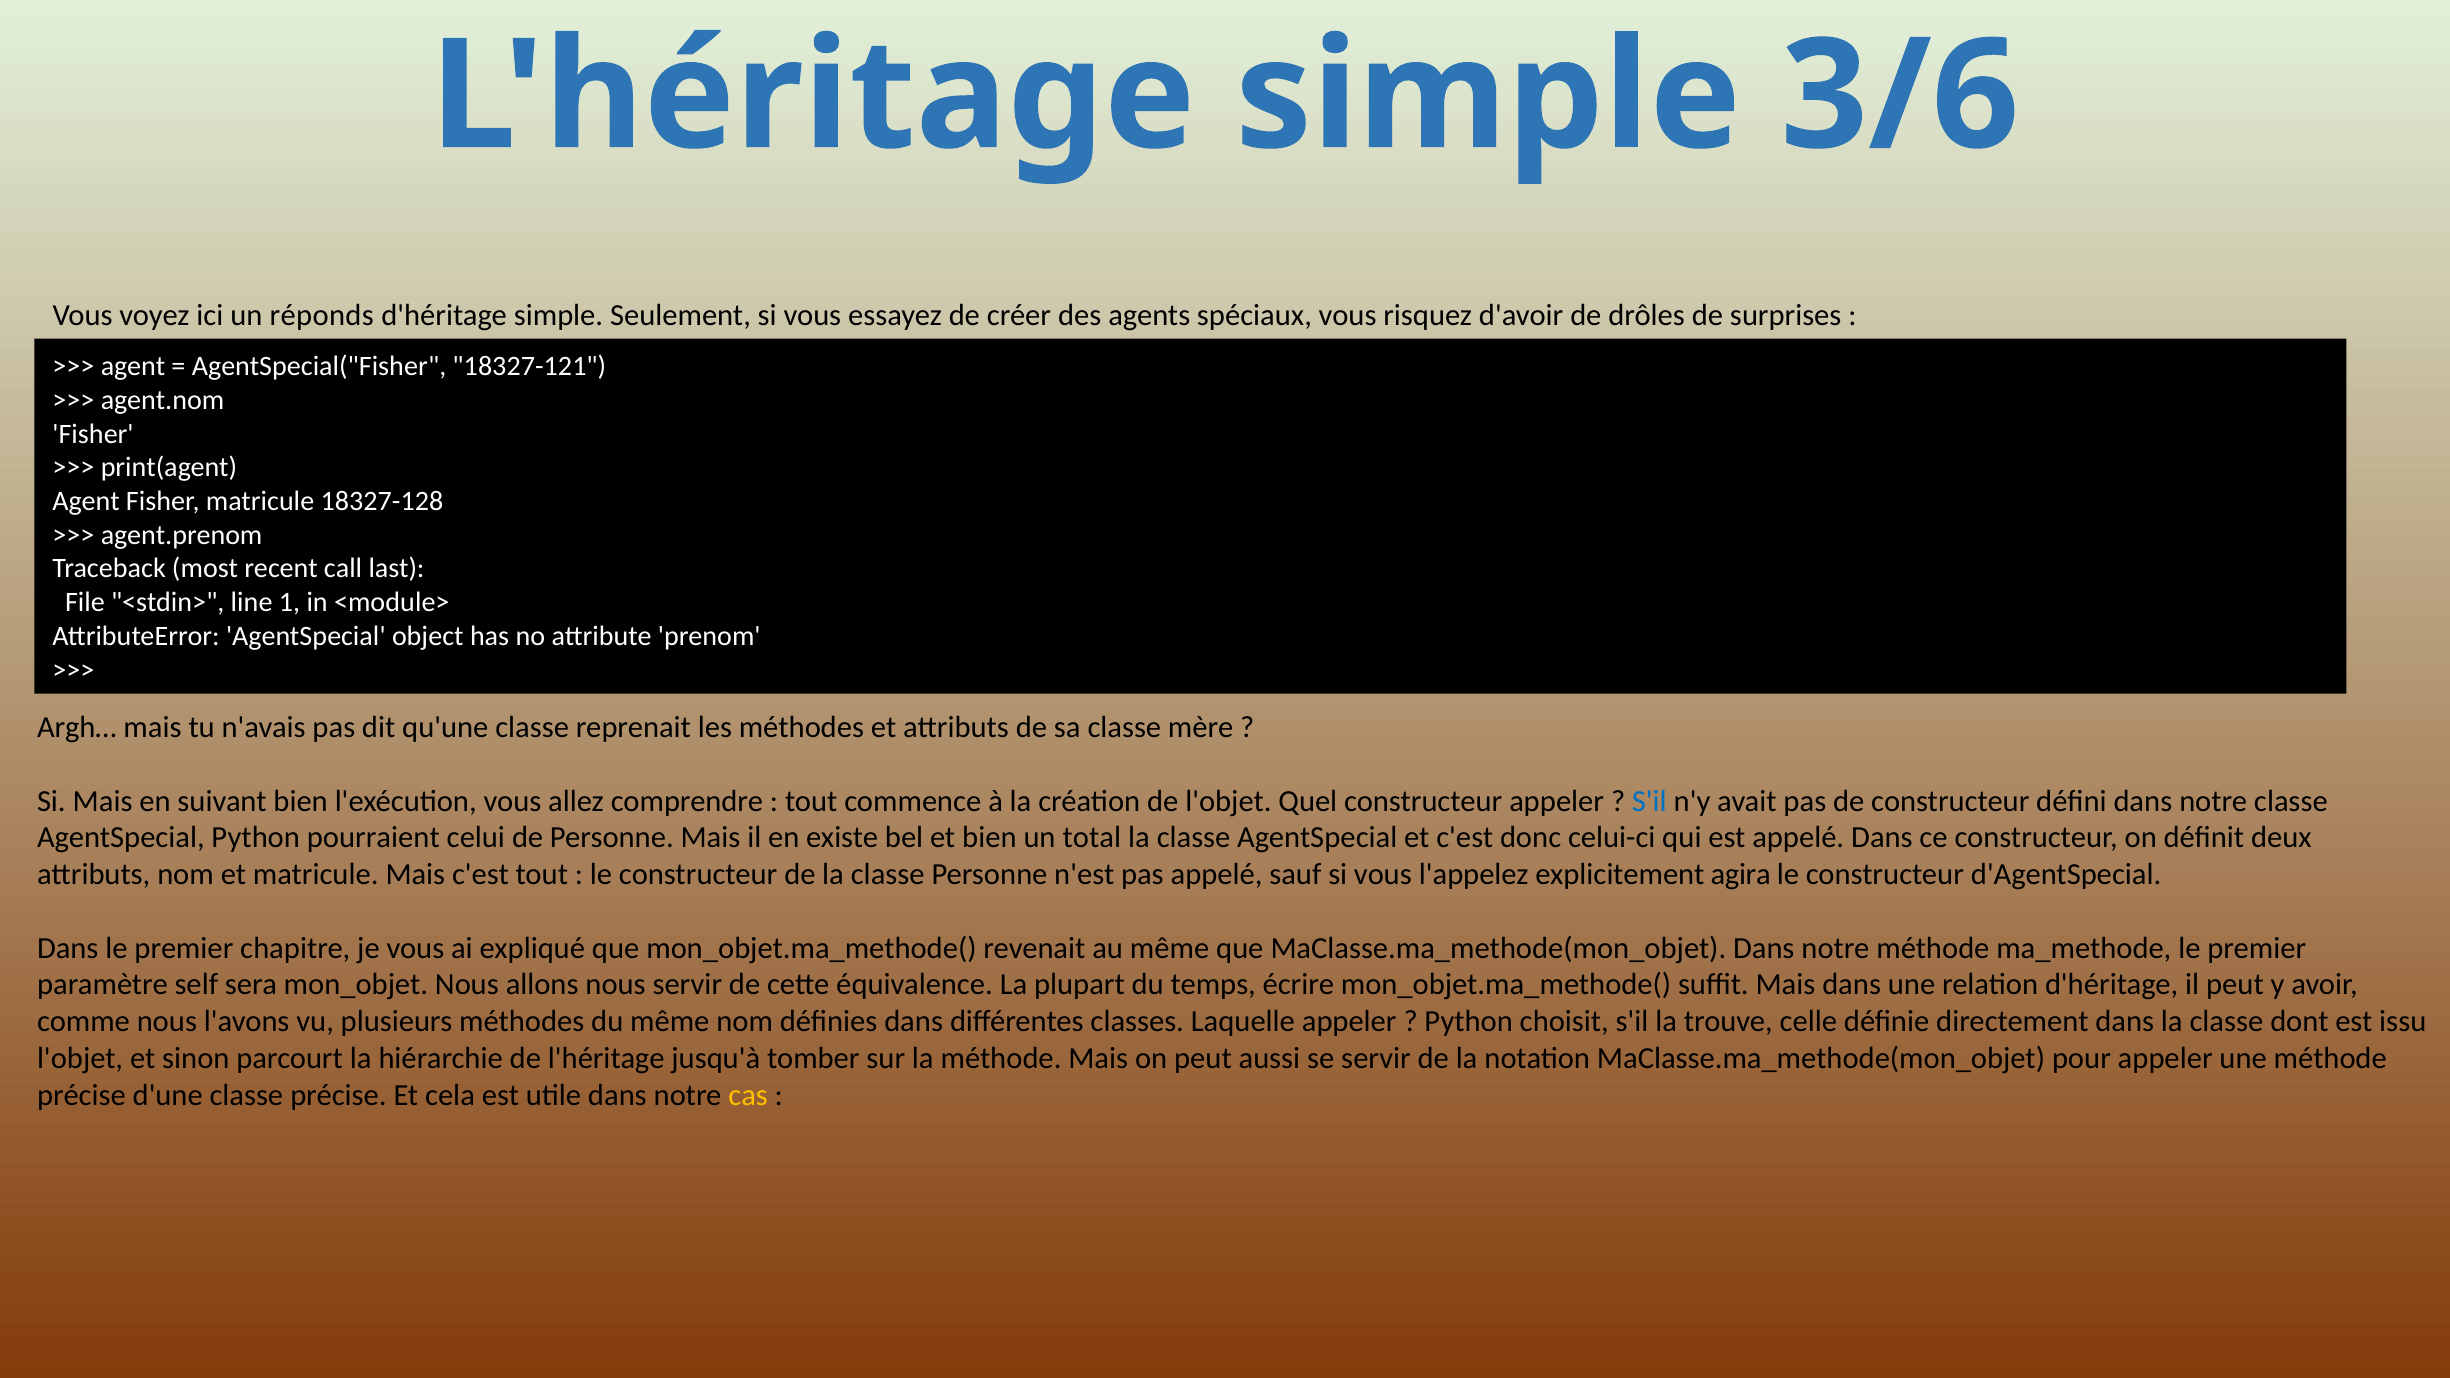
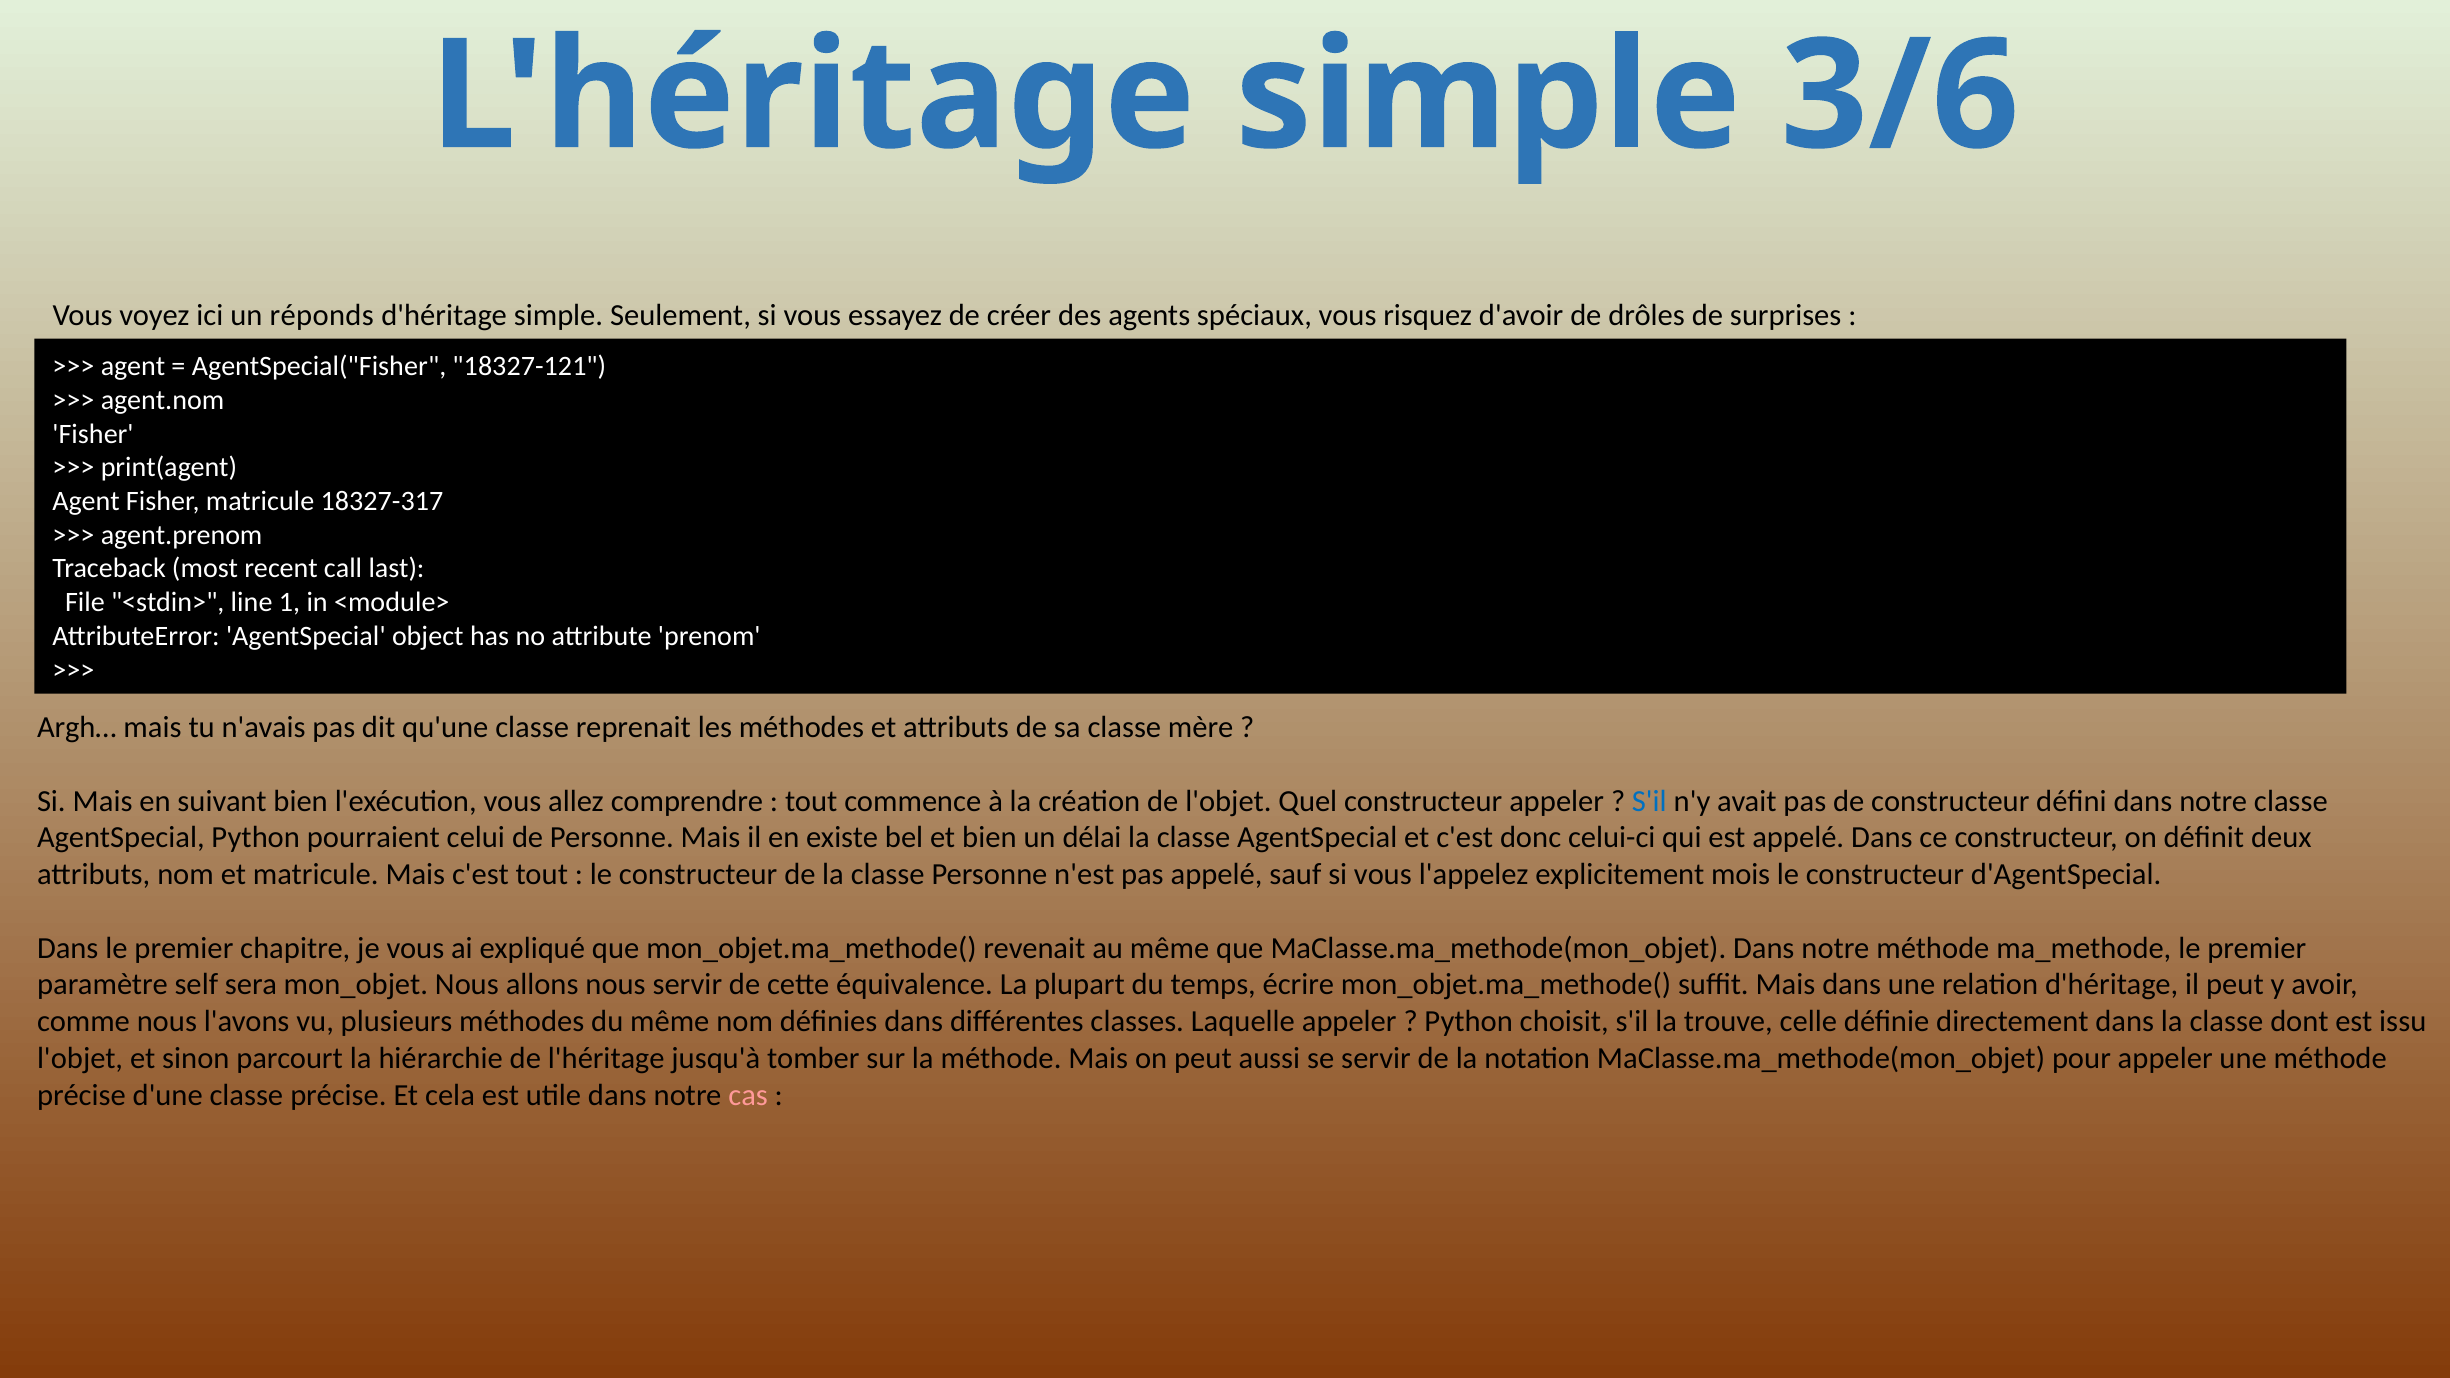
18327-128: 18327-128 -> 18327-317
total: total -> délai
agira: agira -> mois
cas colour: yellow -> pink
